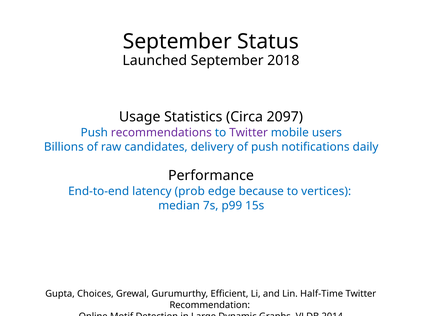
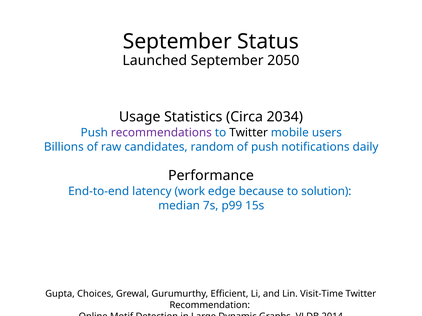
2018: 2018 -> 2050
2097: 2097 -> 2034
Twitter at (249, 133) colour: purple -> black
delivery: delivery -> random
prob: prob -> work
vertices: vertices -> solution
Half-Time: Half-Time -> Visit-Time
